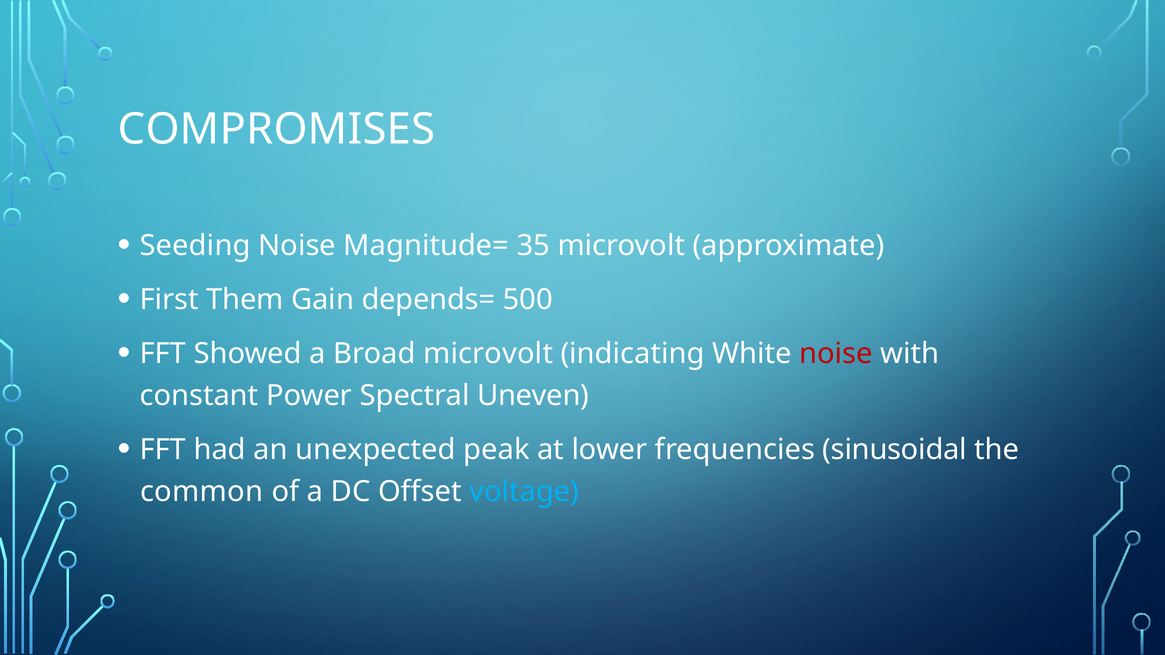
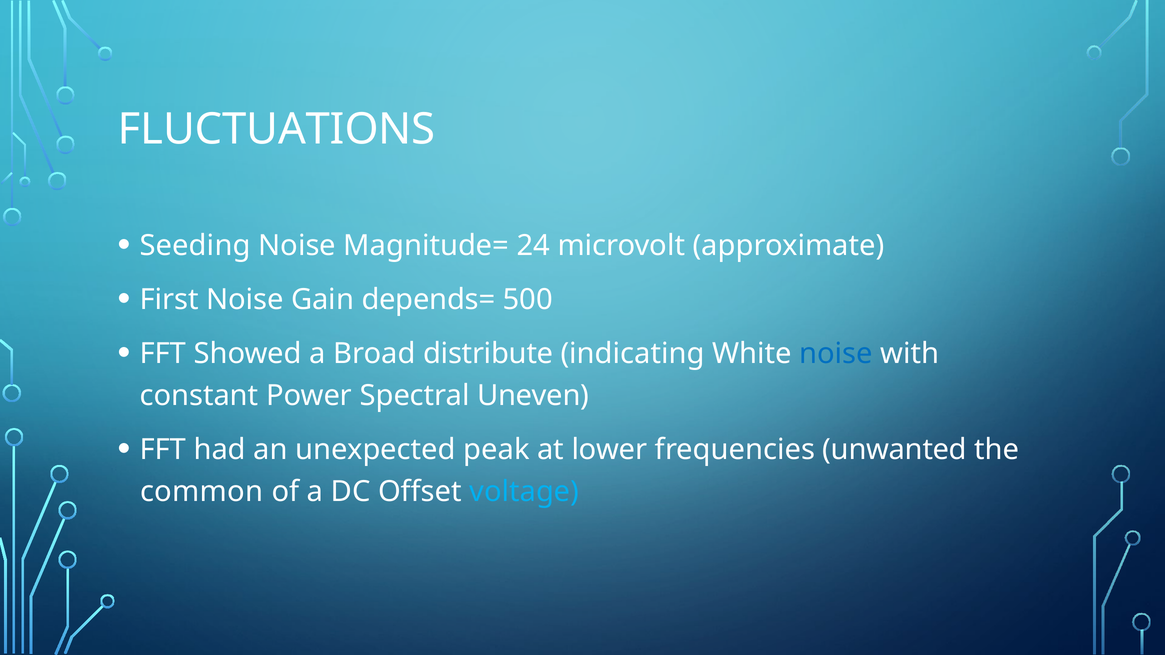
COMPROMISES: COMPROMISES -> FLUCTUATIONS
35: 35 -> 24
First Them: Them -> Noise
Broad microvolt: microvolt -> distribute
noise at (836, 354) colour: red -> blue
sinusoidal: sinusoidal -> unwanted
